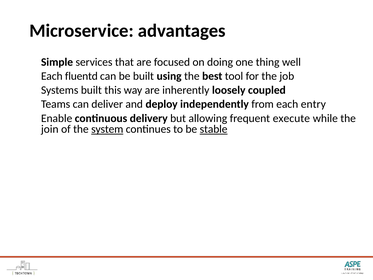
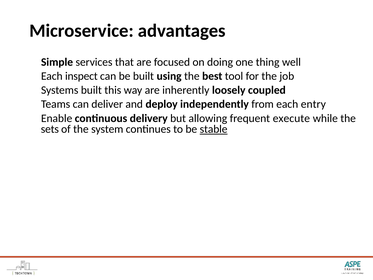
fluentd: fluentd -> inspect
join: join -> sets
system underline: present -> none
